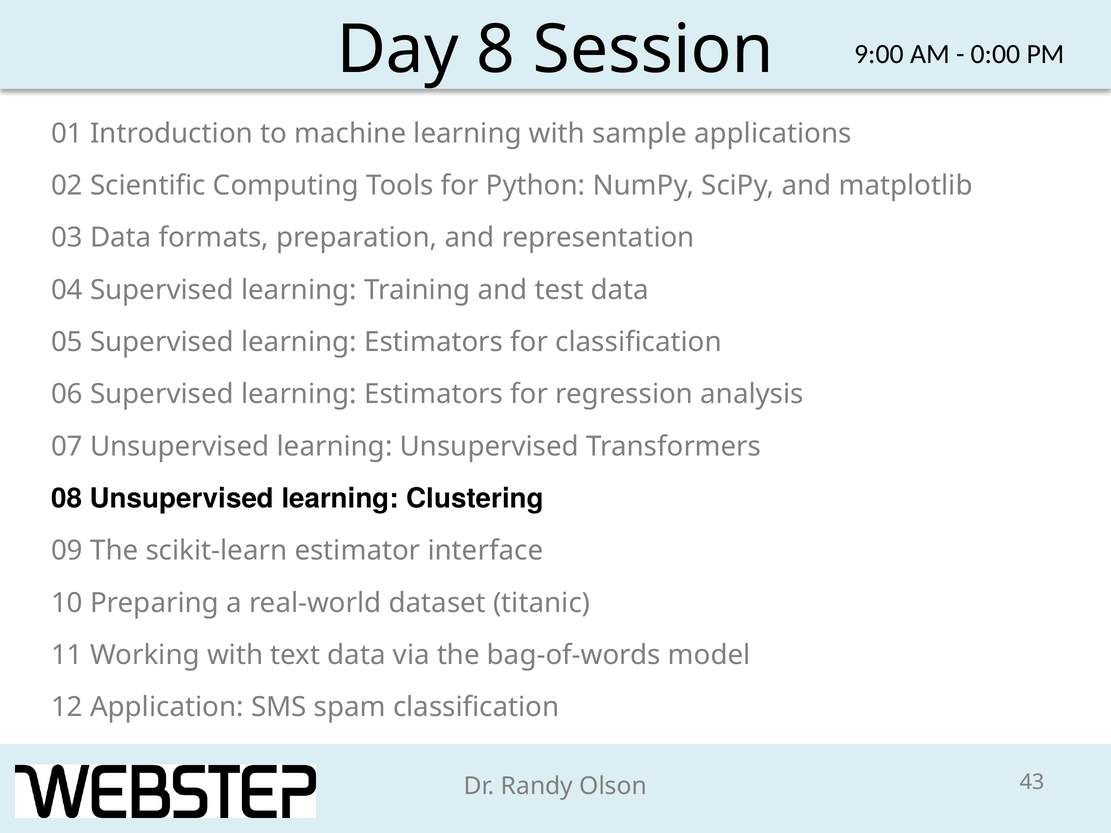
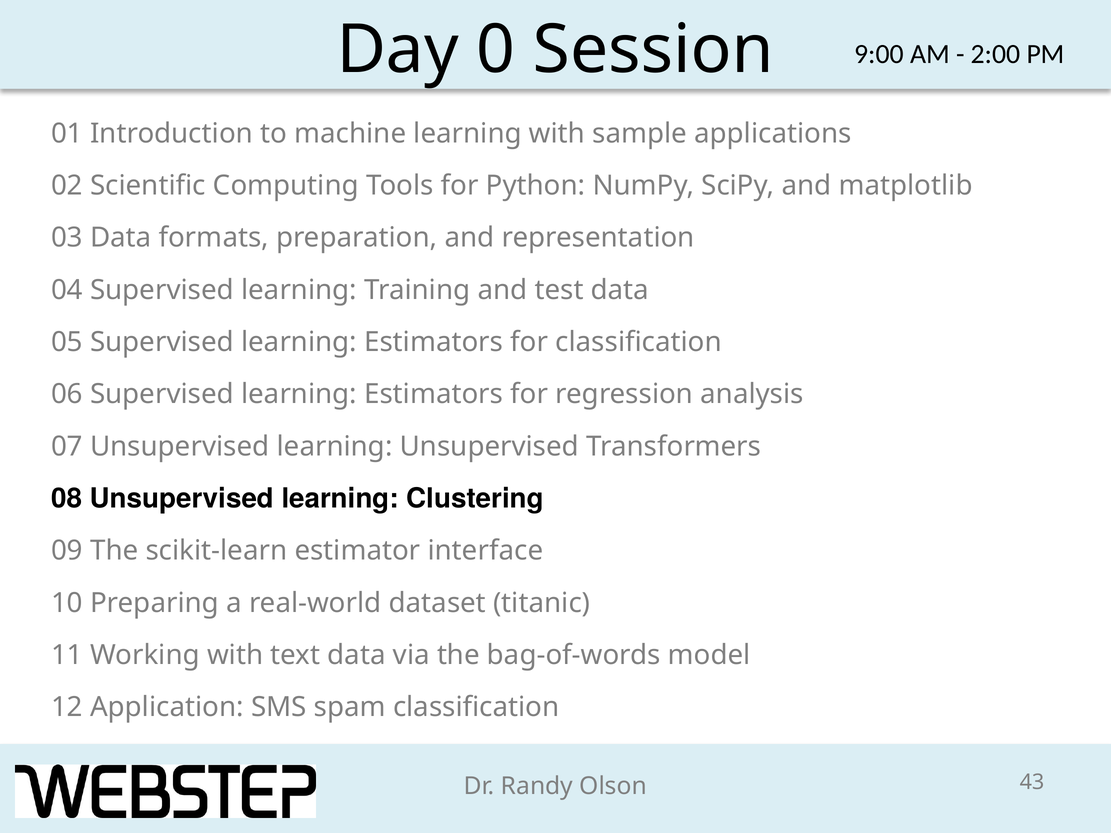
8: 8 -> 0
0:00: 0:00 -> 2:00
